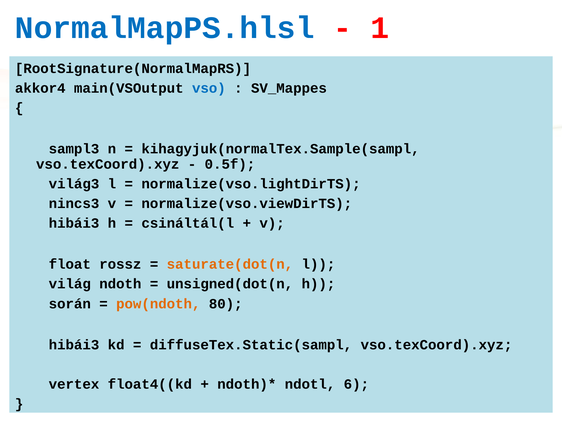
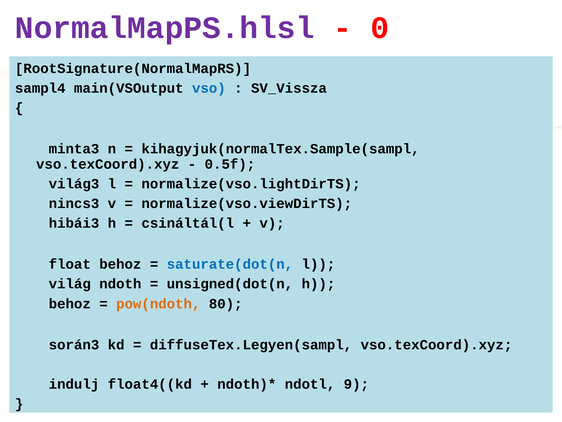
NormalMapPS.hlsl colour: blue -> purple
1: 1 -> 0
akkor4: akkor4 -> sampl4
SV_Mappes: SV_Mappes -> SV_Vissza
sampl3: sampl3 -> minta3
float rossz: rossz -> behoz
saturate(dot(n colour: orange -> blue
során at (70, 303): során -> behoz
hibái3 at (74, 344): hibái3 -> során3
diffuseTex.Static(sampl: diffuseTex.Static(sampl -> diffuseTex.Legyen(sampl
vertex: vertex -> indulj
6: 6 -> 9
